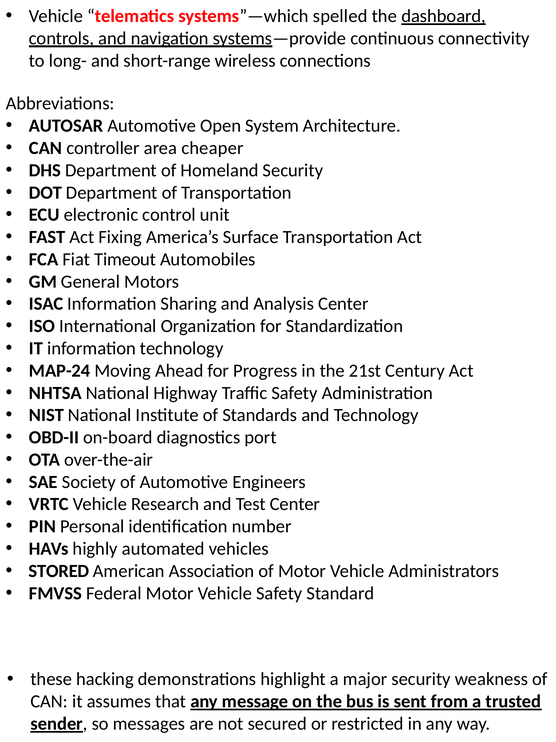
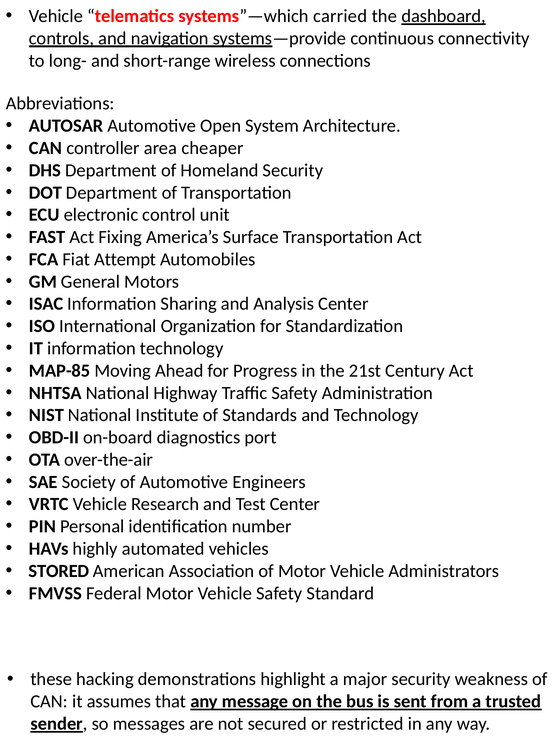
spelled: spelled -> carried
Timeout: Timeout -> Attempt
MAP-24: MAP-24 -> MAP-85
